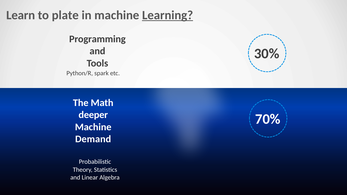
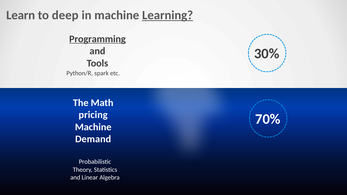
plate: plate -> deep
Programming underline: none -> present
deeper: deeper -> pricing
